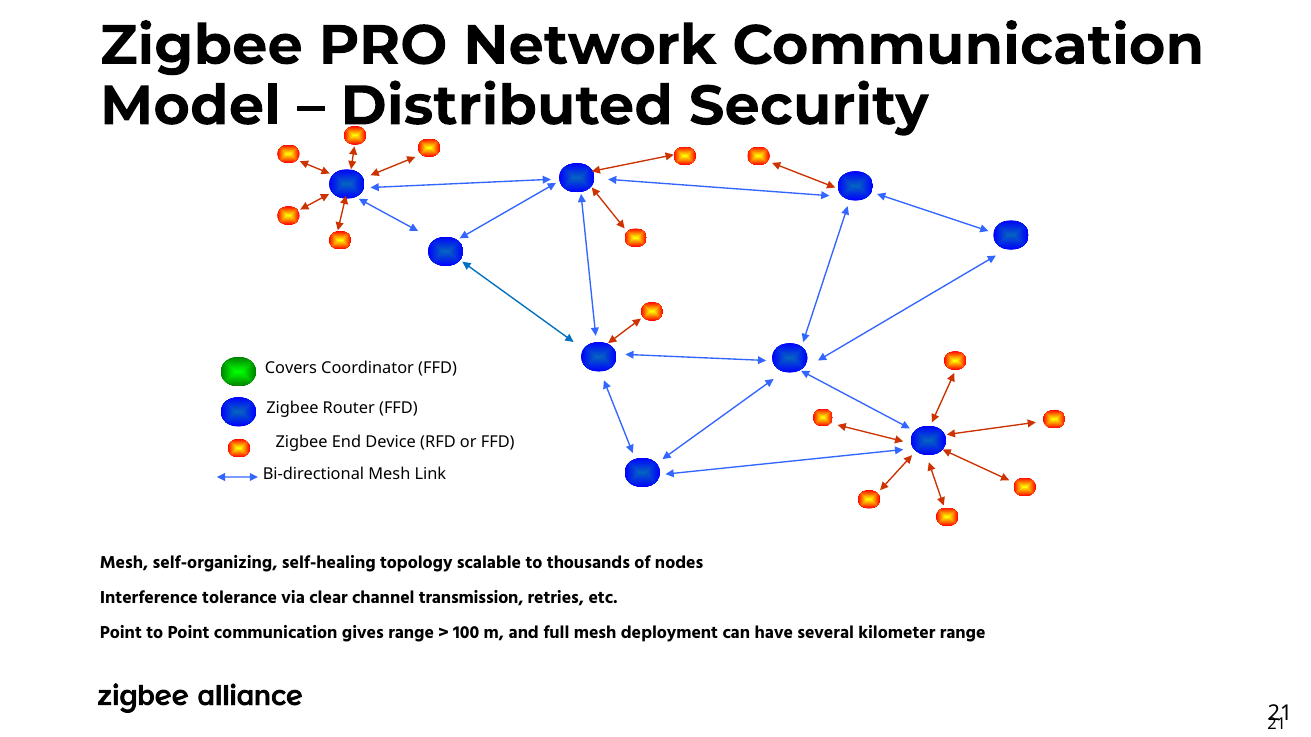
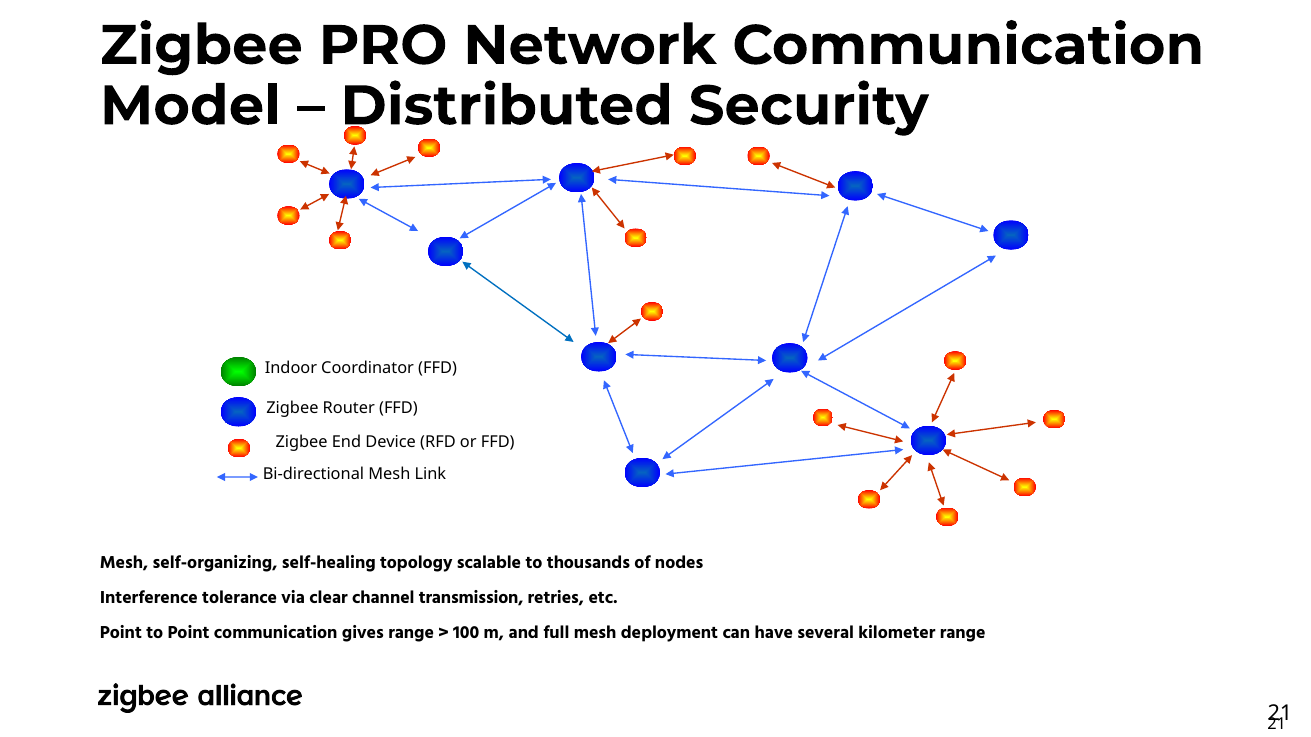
Covers: Covers -> Indoor
